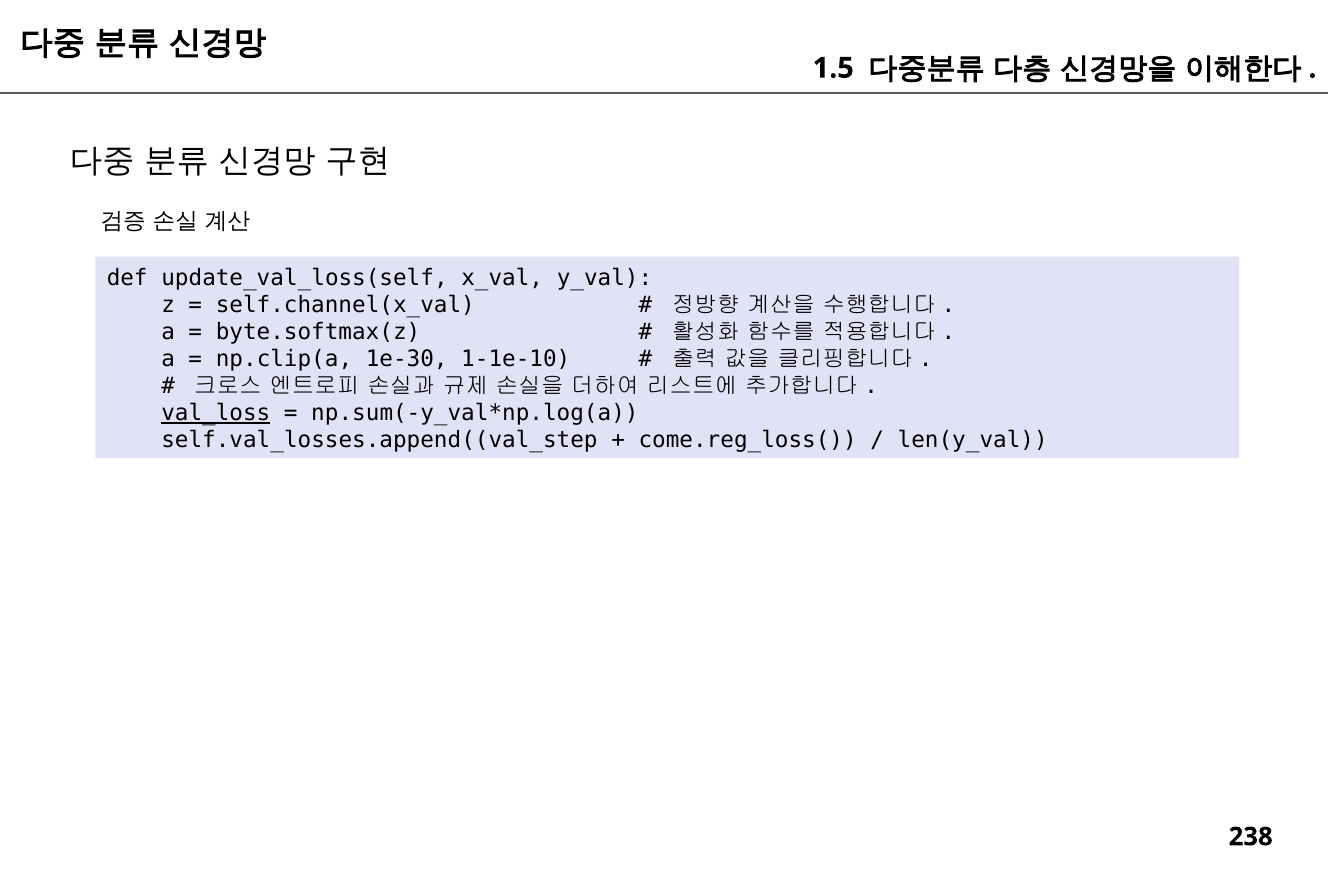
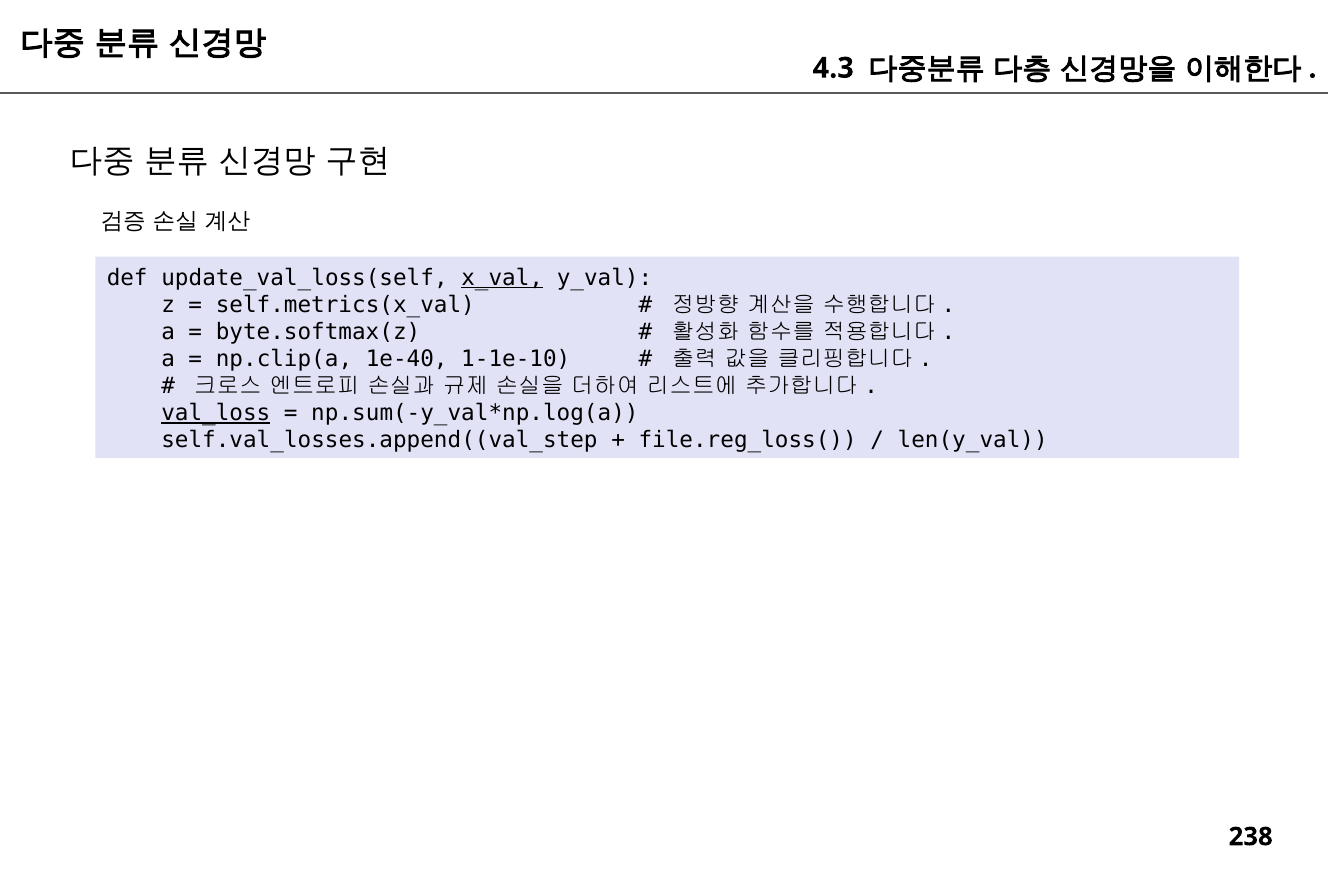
1.5: 1.5 -> 4.3
x_val underline: none -> present
self.channel(x_val: self.channel(x_val -> self.metrics(x_val
1e-30: 1e-30 -> 1e-40
come.reg_loss(: come.reg_loss( -> file.reg_loss(
